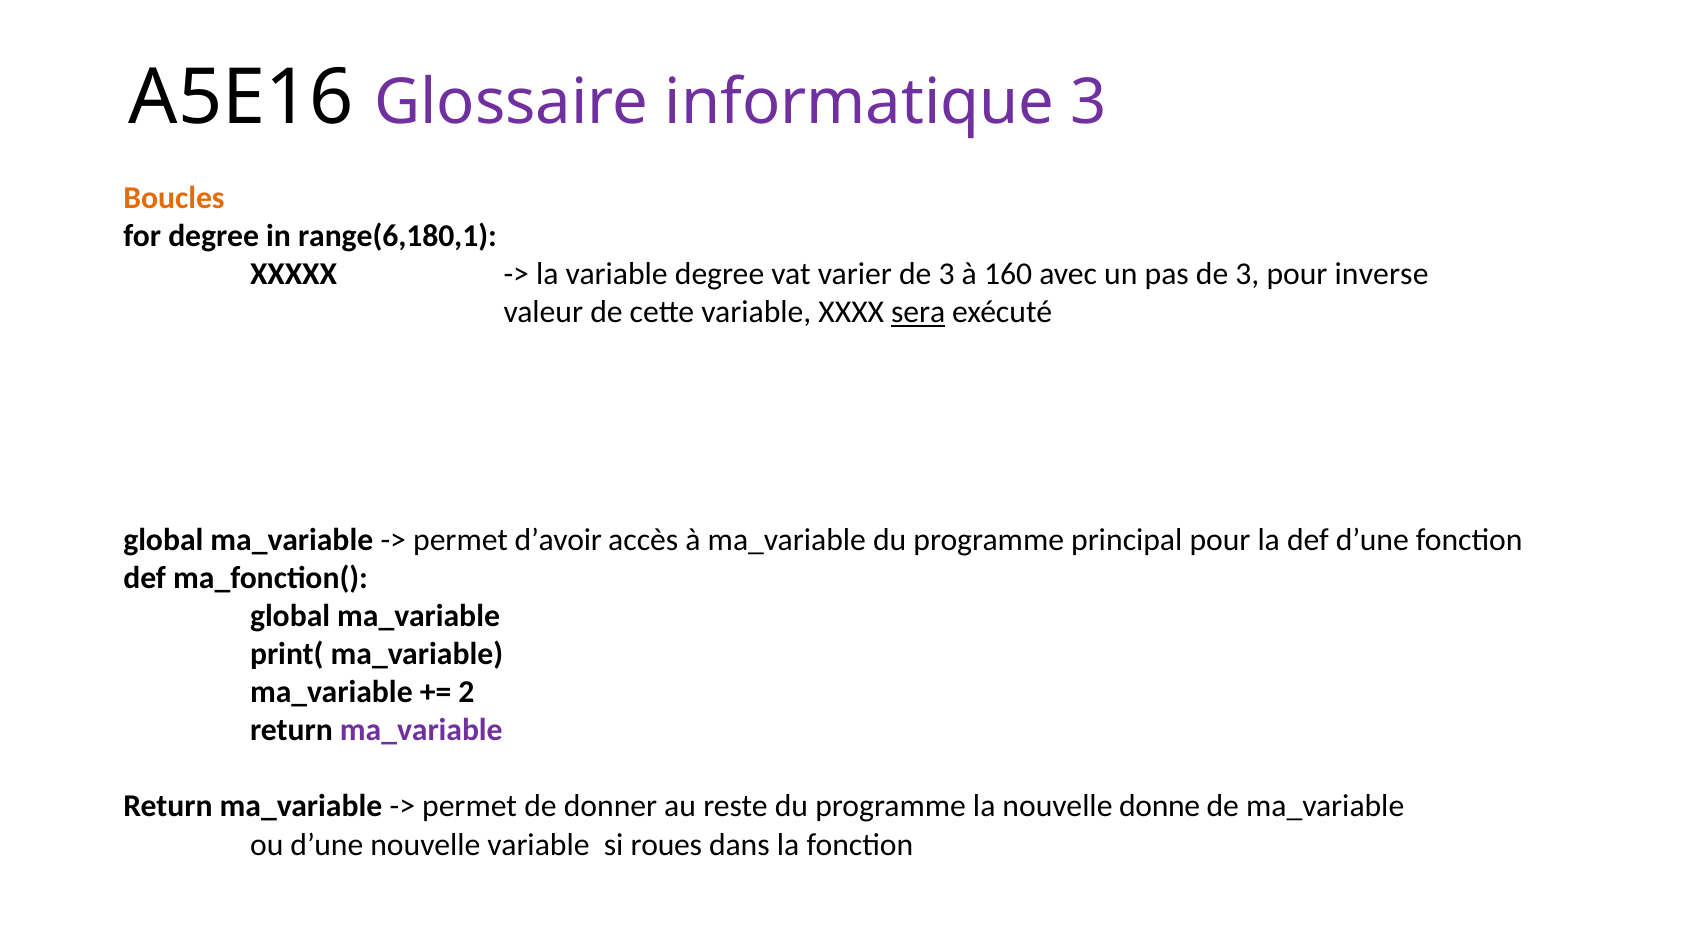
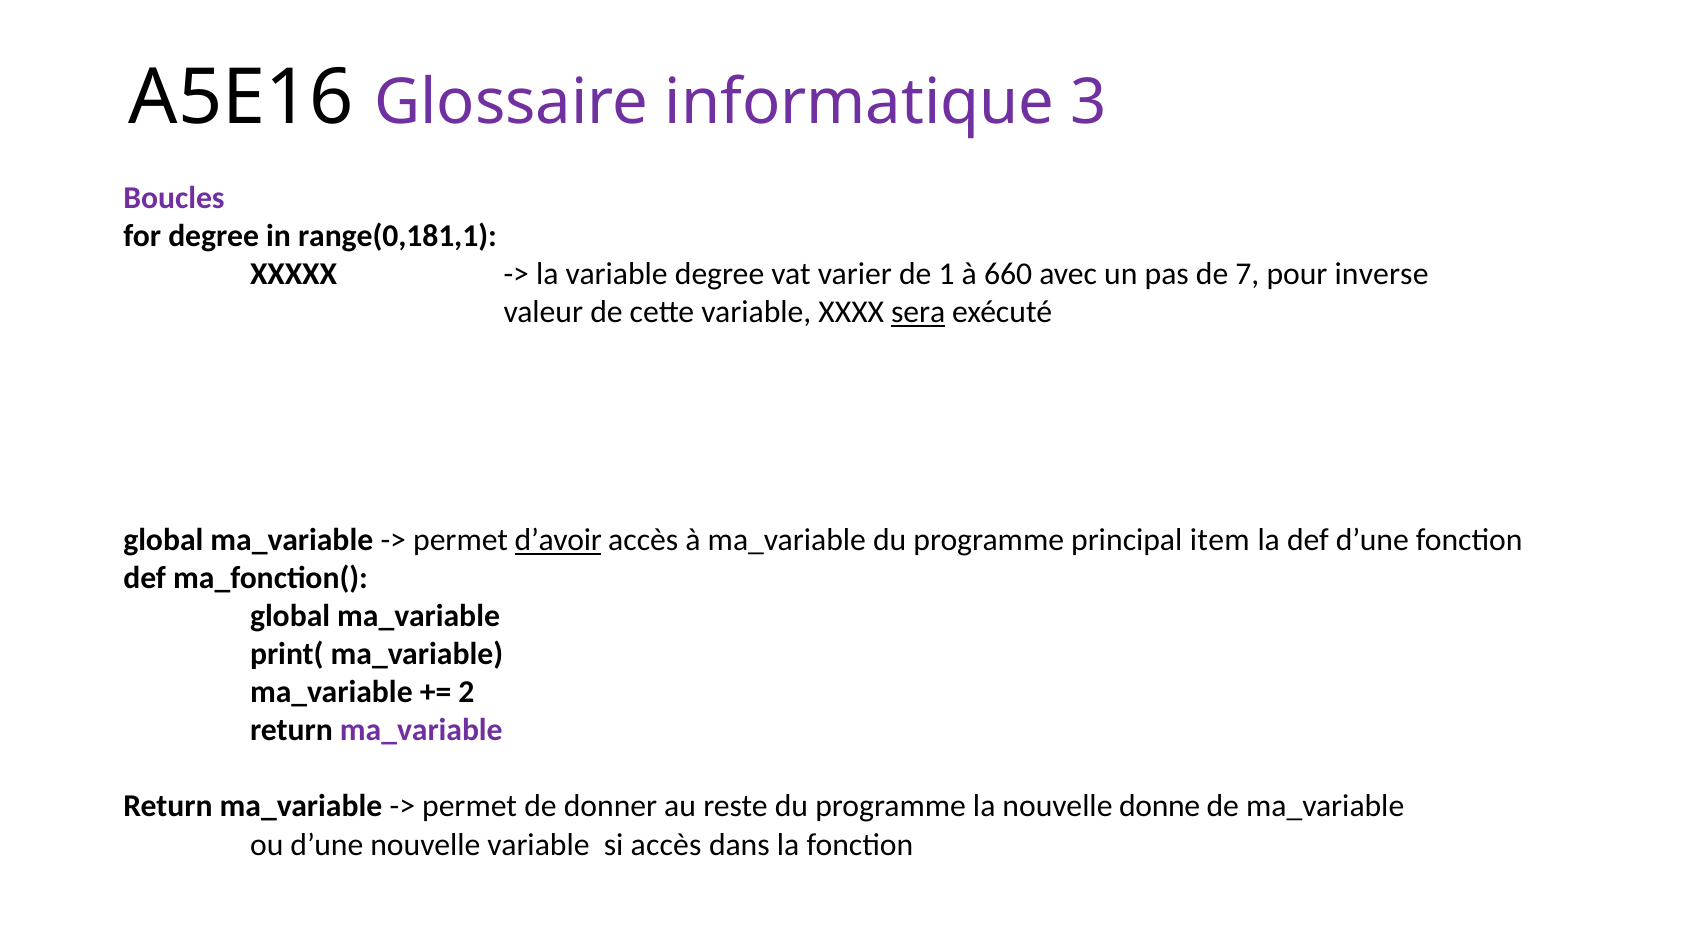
Boucles colour: orange -> purple
range(6,180,1: range(6,180,1 -> range(0,181,1
varier de 3: 3 -> 1
160: 160 -> 660
pas de 3: 3 -> 7
d’avoir underline: none -> present
principal pour: pour -> item
si roues: roues -> accès
